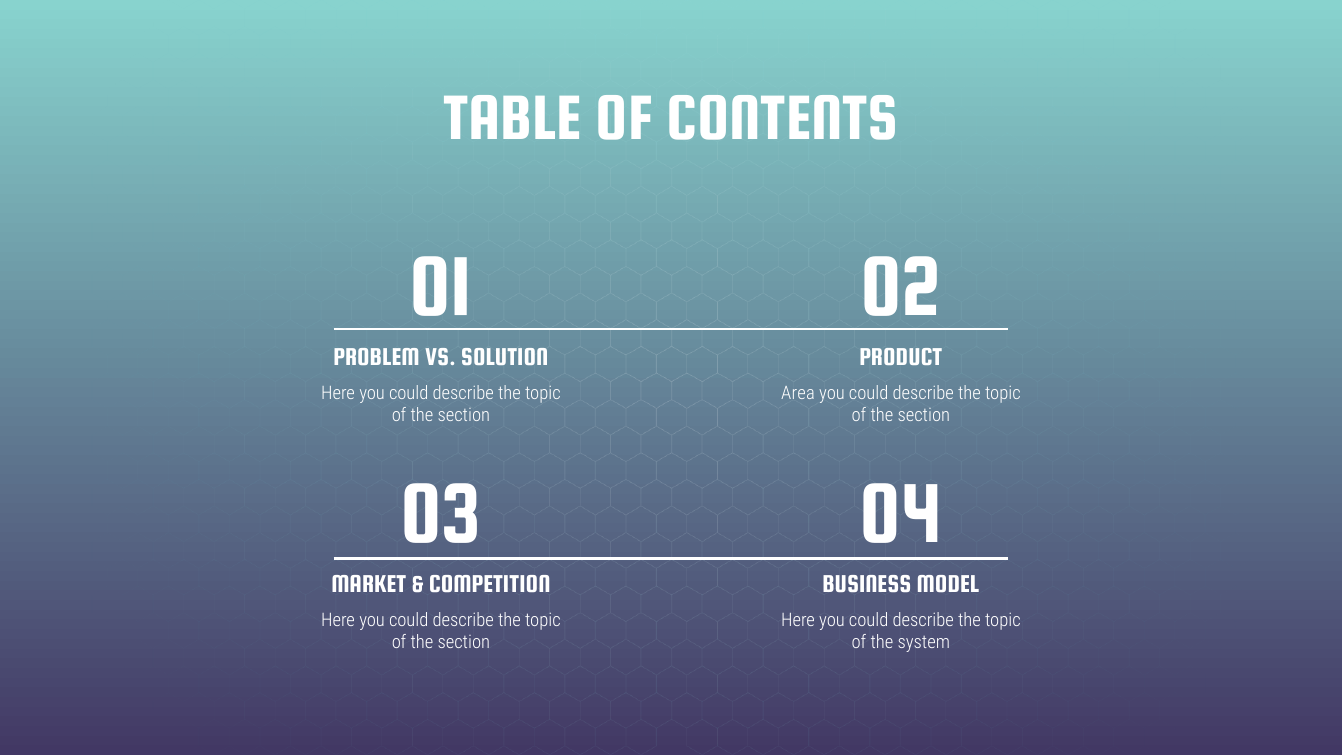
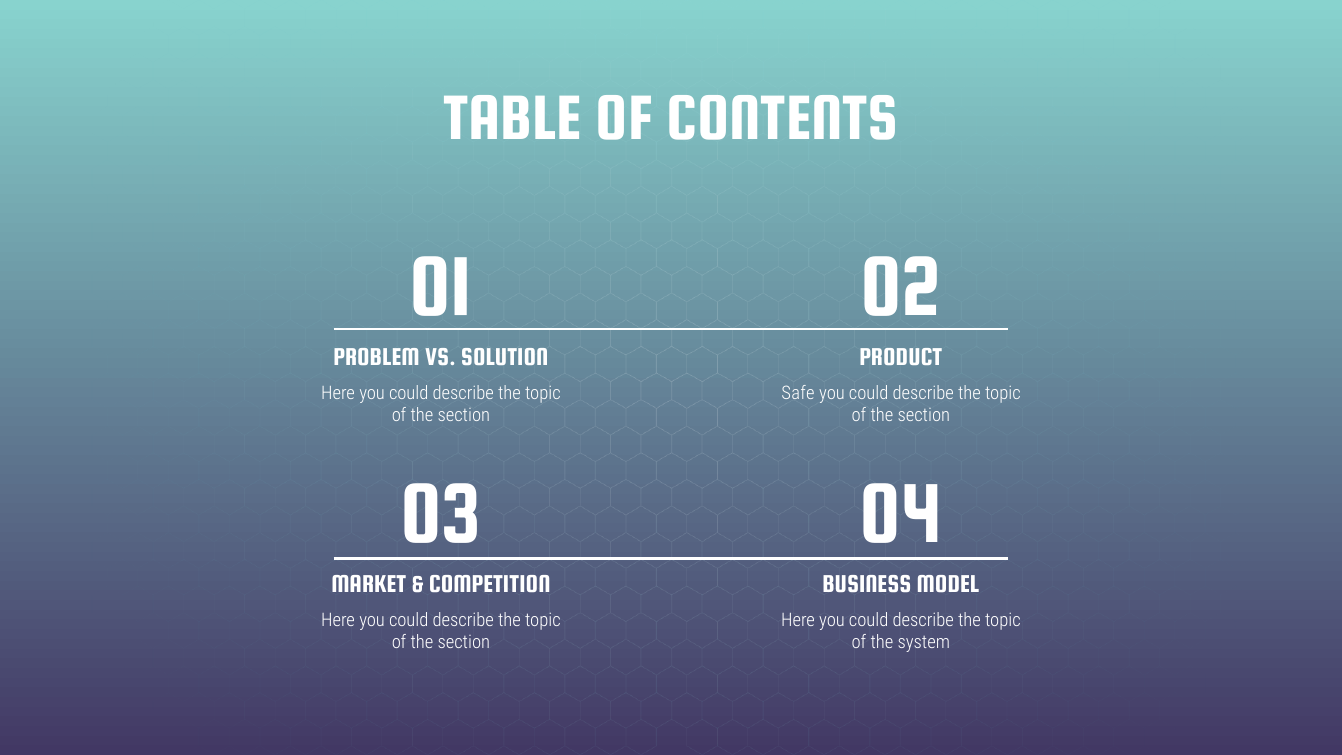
Area: Area -> Safe
